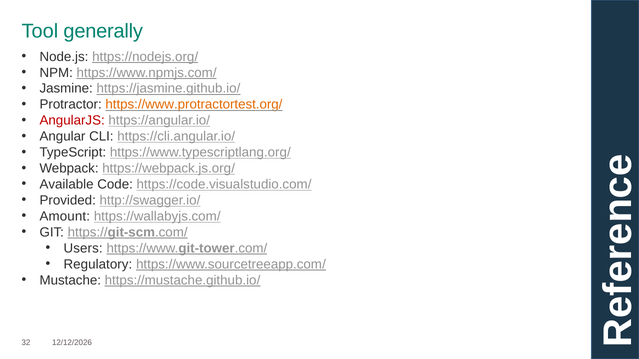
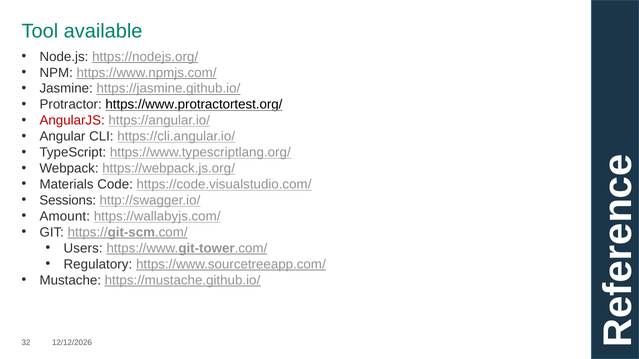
generally: generally -> available
https://www.protractortest.org/ colour: orange -> black
Available: Available -> Materials
Provided: Provided -> Sessions
